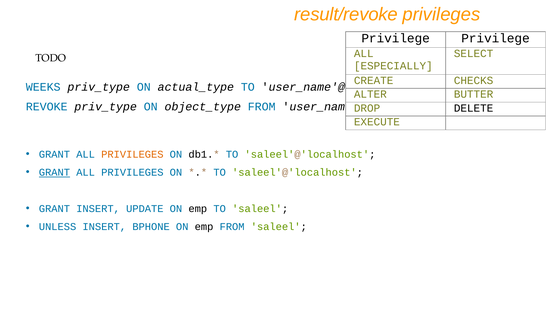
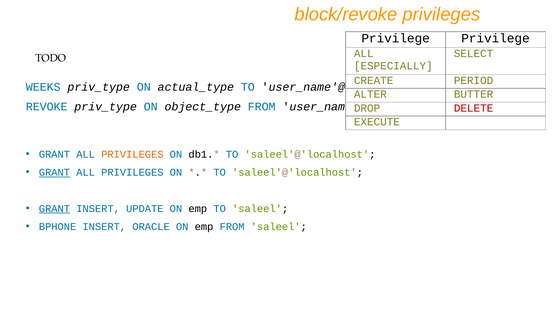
result/revoke: result/revoke -> block/revoke
CHECKS: CHECKS -> PERIOD
DELETE colour: black -> red
GRANT at (54, 208) underline: none -> present
UNLESS: UNLESS -> BPHONE
BPHONE: BPHONE -> ORACLE
